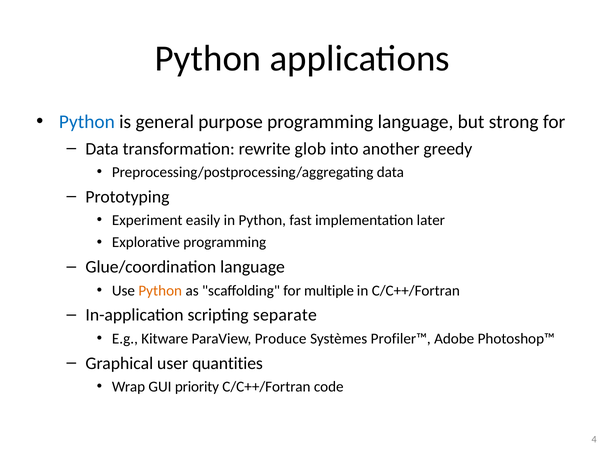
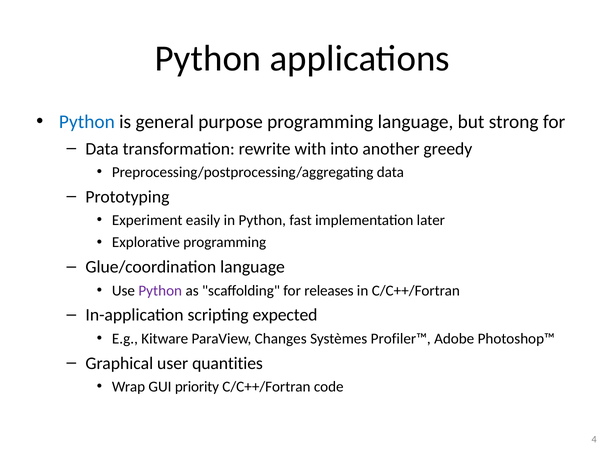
glob: glob -> with
Python at (160, 290) colour: orange -> purple
multiple: multiple -> releases
separate: separate -> expected
Produce: Produce -> Changes
